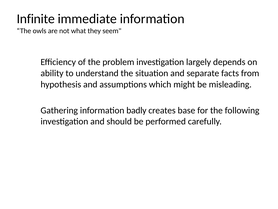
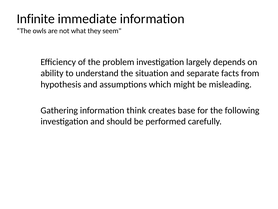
badly: badly -> think
